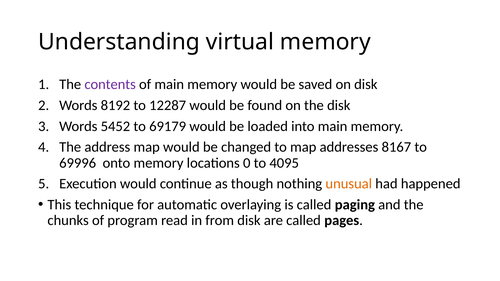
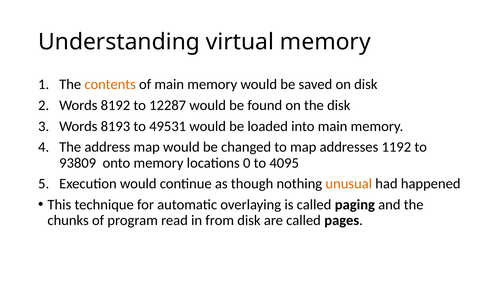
contents colour: purple -> orange
5452: 5452 -> 8193
69179: 69179 -> 49531
8167: 8167 -> 1192
69996: 69996 -> 93809
